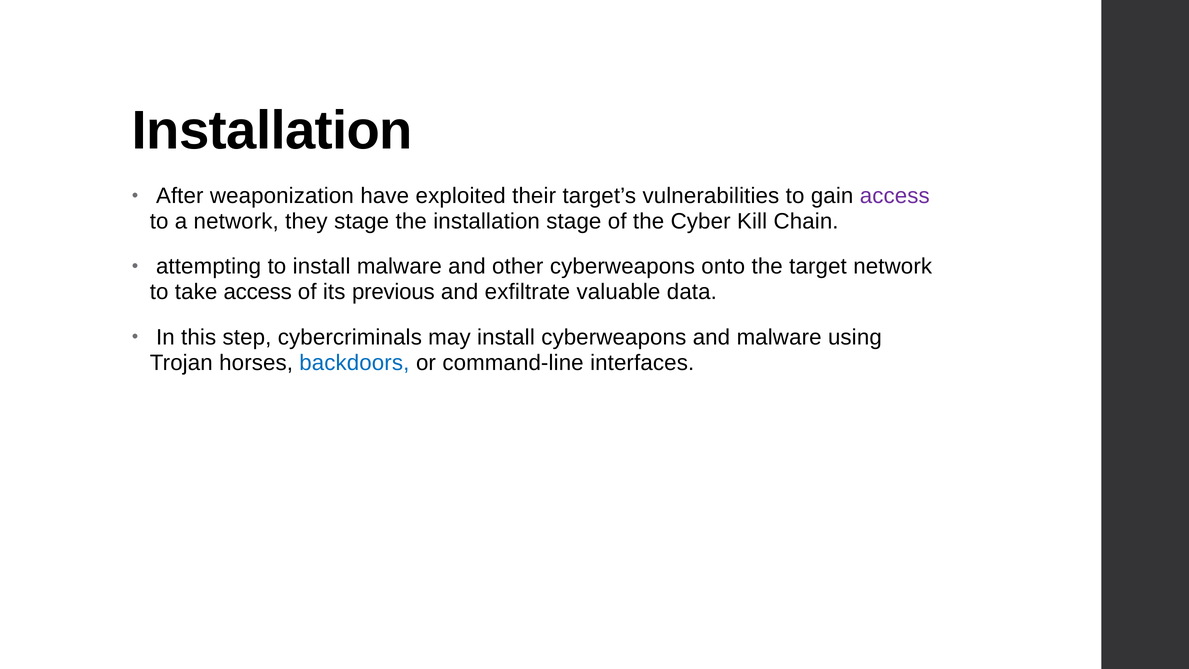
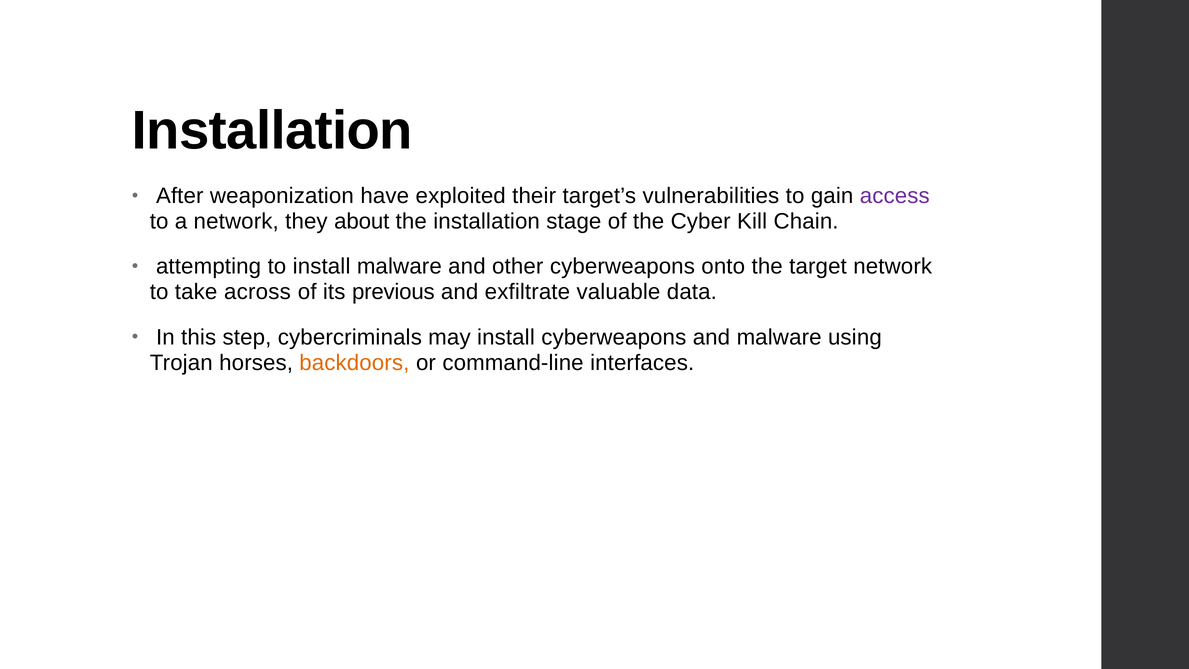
they stage: stage -> about
take access: access -> across
backdoors colour: blue -> orange
